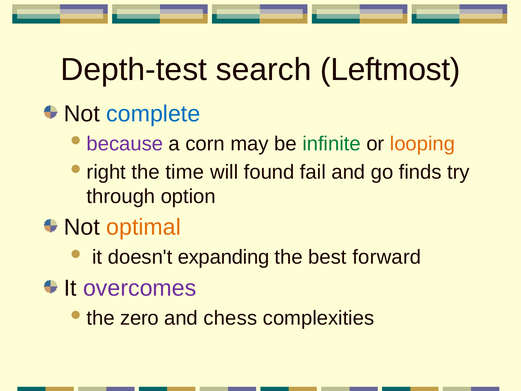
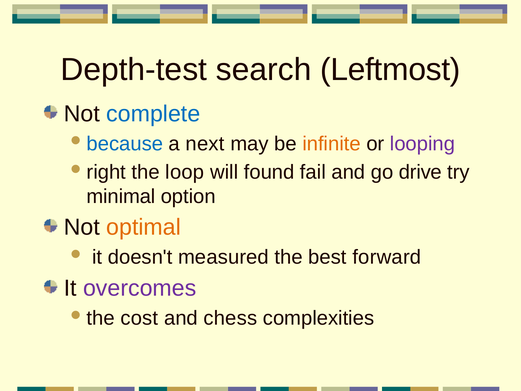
because colour: purple -> blue
corn: corn -> next
infinite colour: green -> orange
looping colour: orange -> purple
time: time -> loop
finds: finds -> drive
through: through -> minimal
expanding: expanding -> measured
zero: zero -> cost
